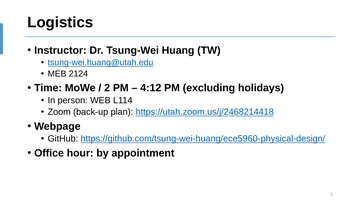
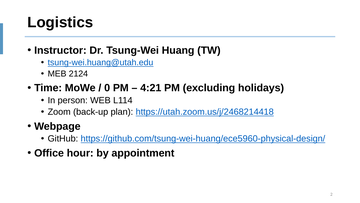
2 at (107, 88): 2 -> 0
4:12: 4:12 -> 4:21
